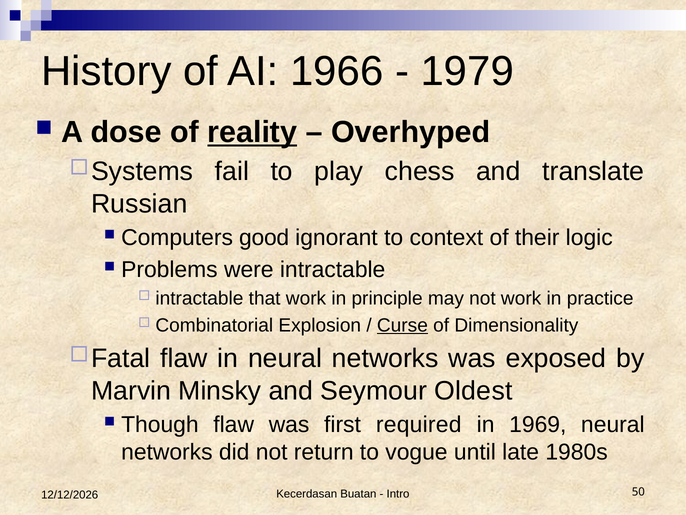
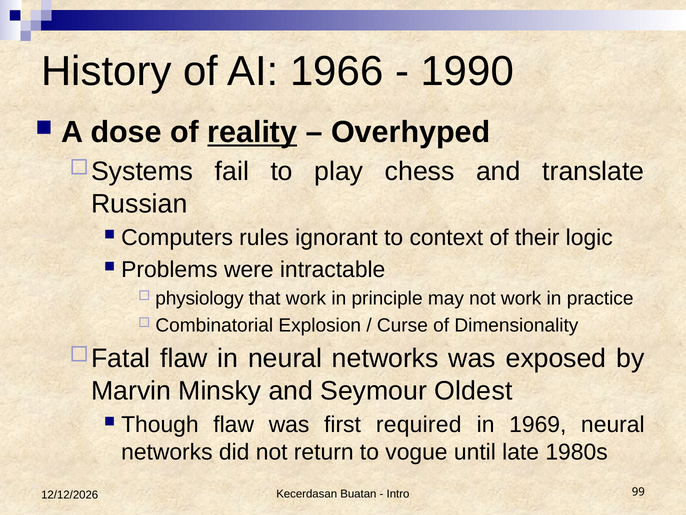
1979: 1979 -> 1990
good: good -> rules
intractable at (199, 298): intractable -> physiology
Curse underline: present -> none
50: 50 -> 99
